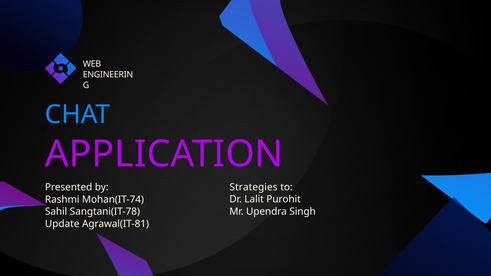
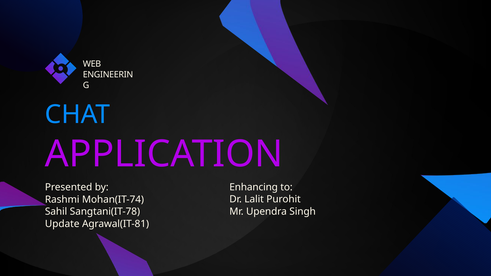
Strategies: Strategies -> Enhancing
